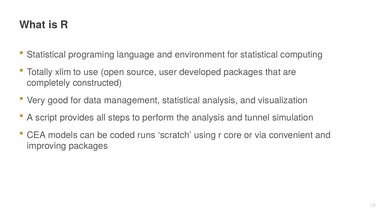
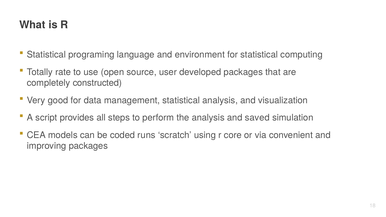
xlim: xlim -> rate
tunnel: tunnel -> saved
